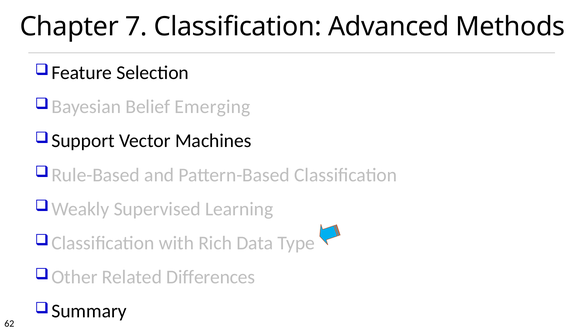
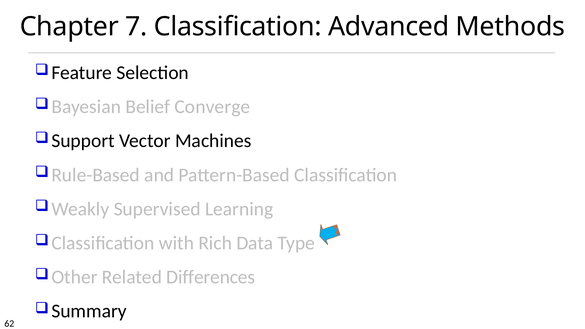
Emerging: Emerging -> Converge
